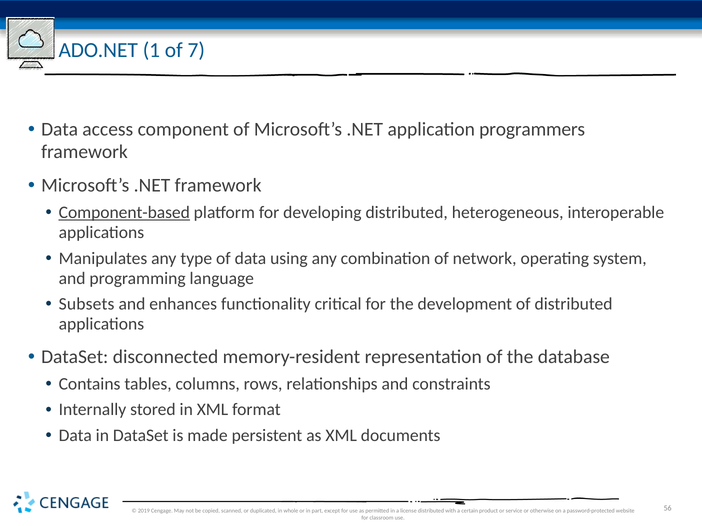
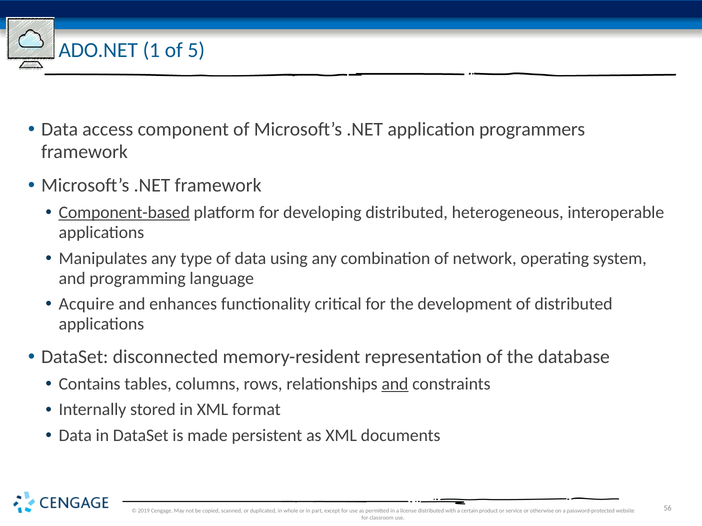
7: 7 -> 5
Subsets: Subsets -> Acquire
and at (395, 384) underline: none -> present
